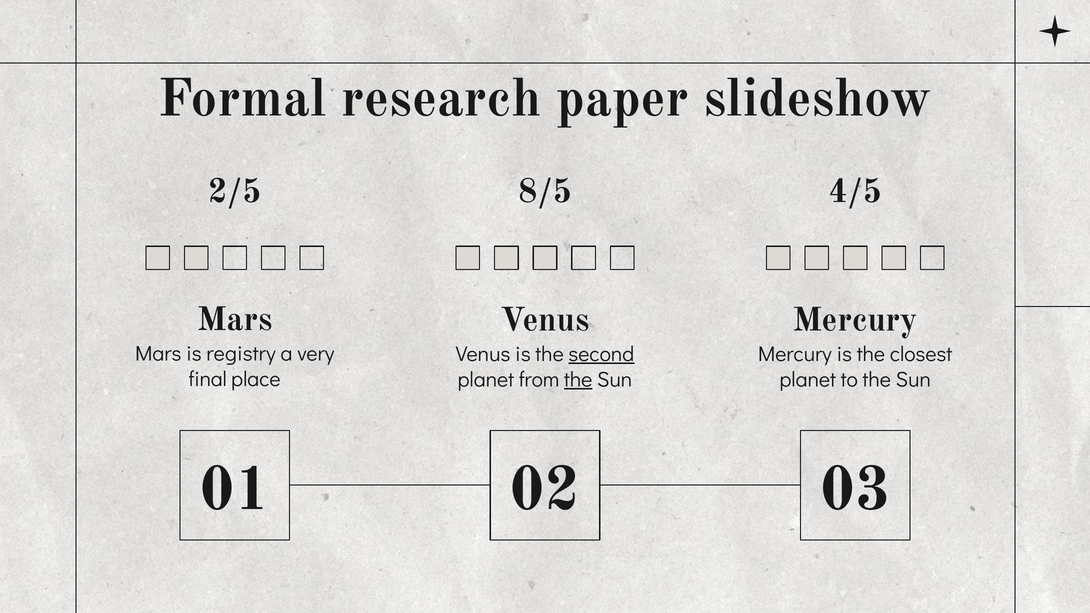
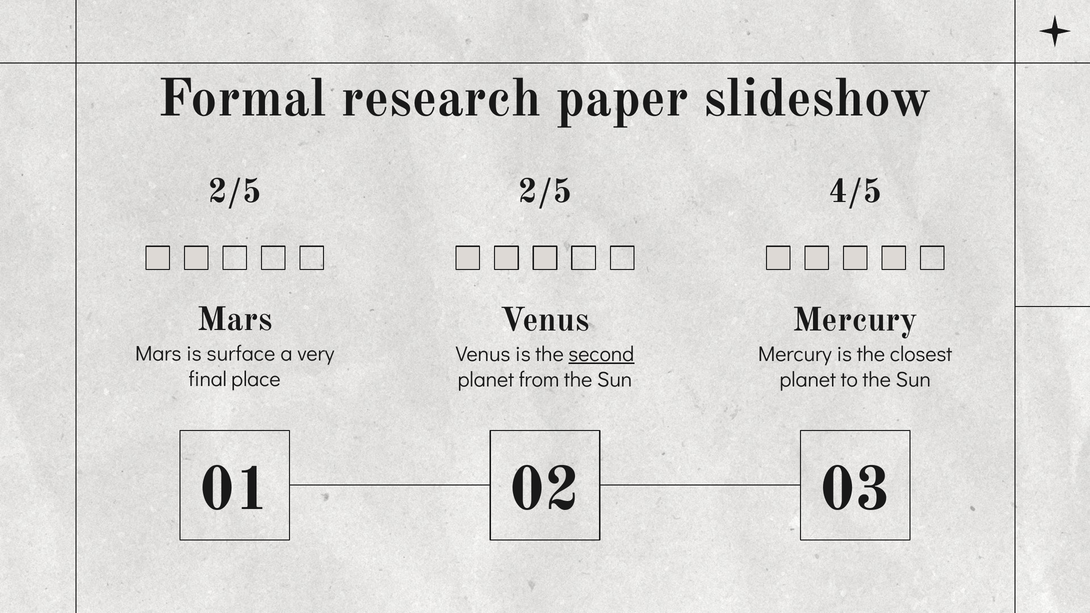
2/5 8/5: 8/5 -> 2/5
registry: registry -> surface
the at (578, 380) underline: present -> none
